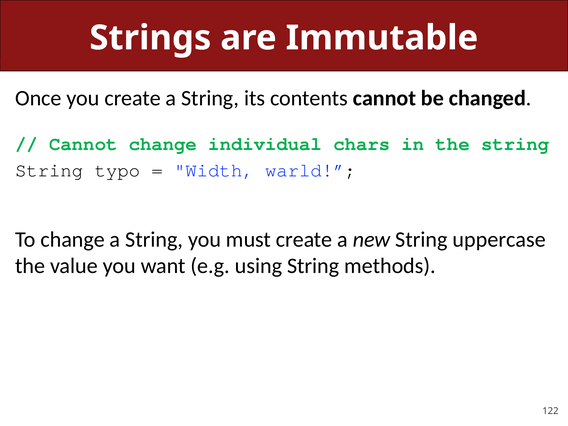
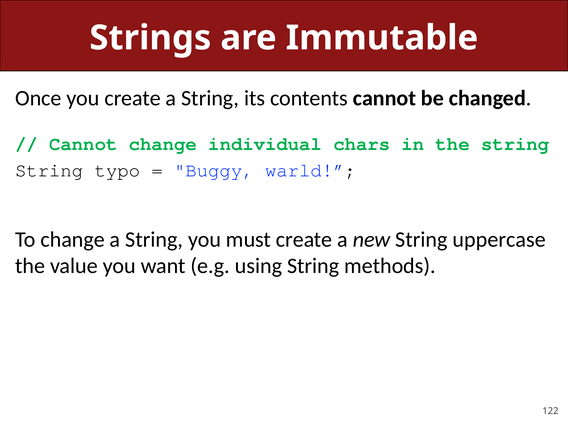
Width: Width -> Buggy
